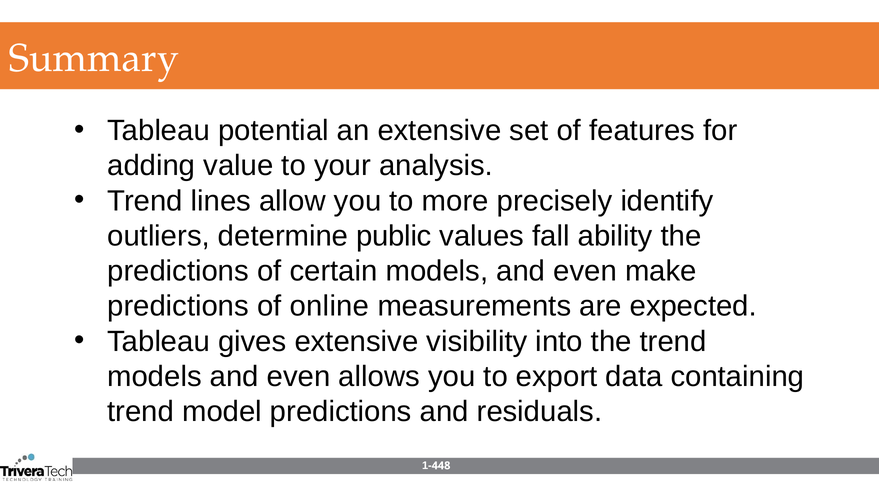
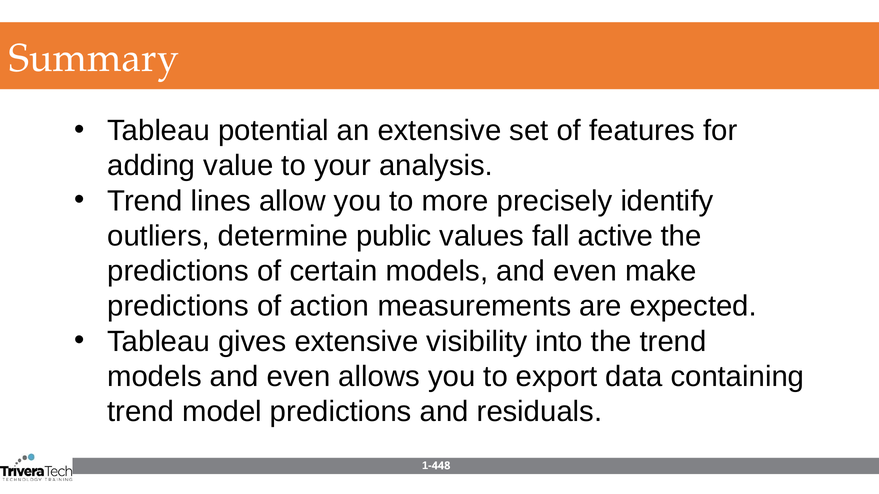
ability: ability -> active
online: online -> action
